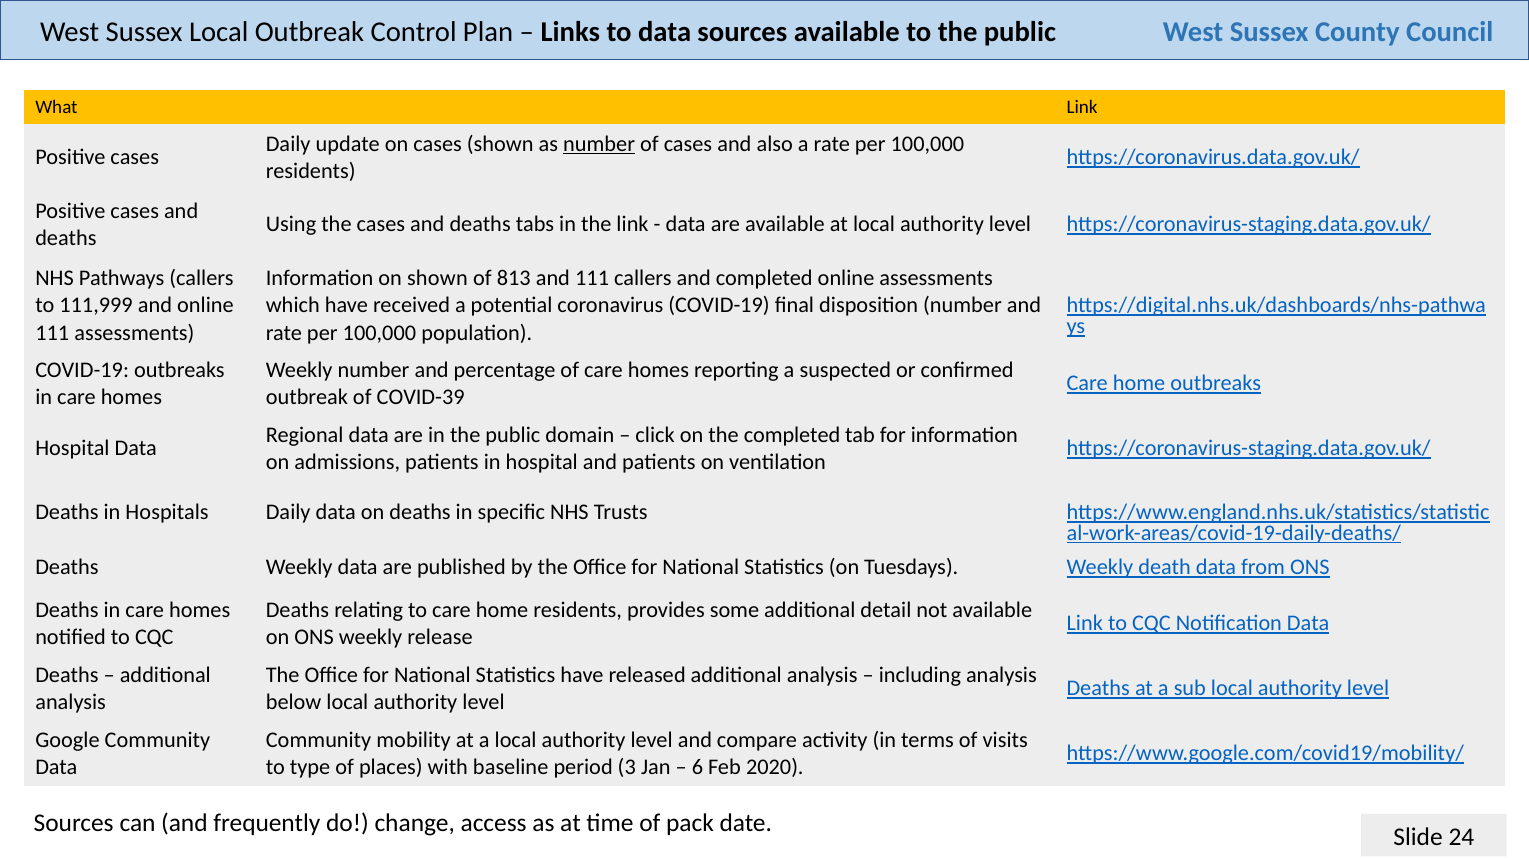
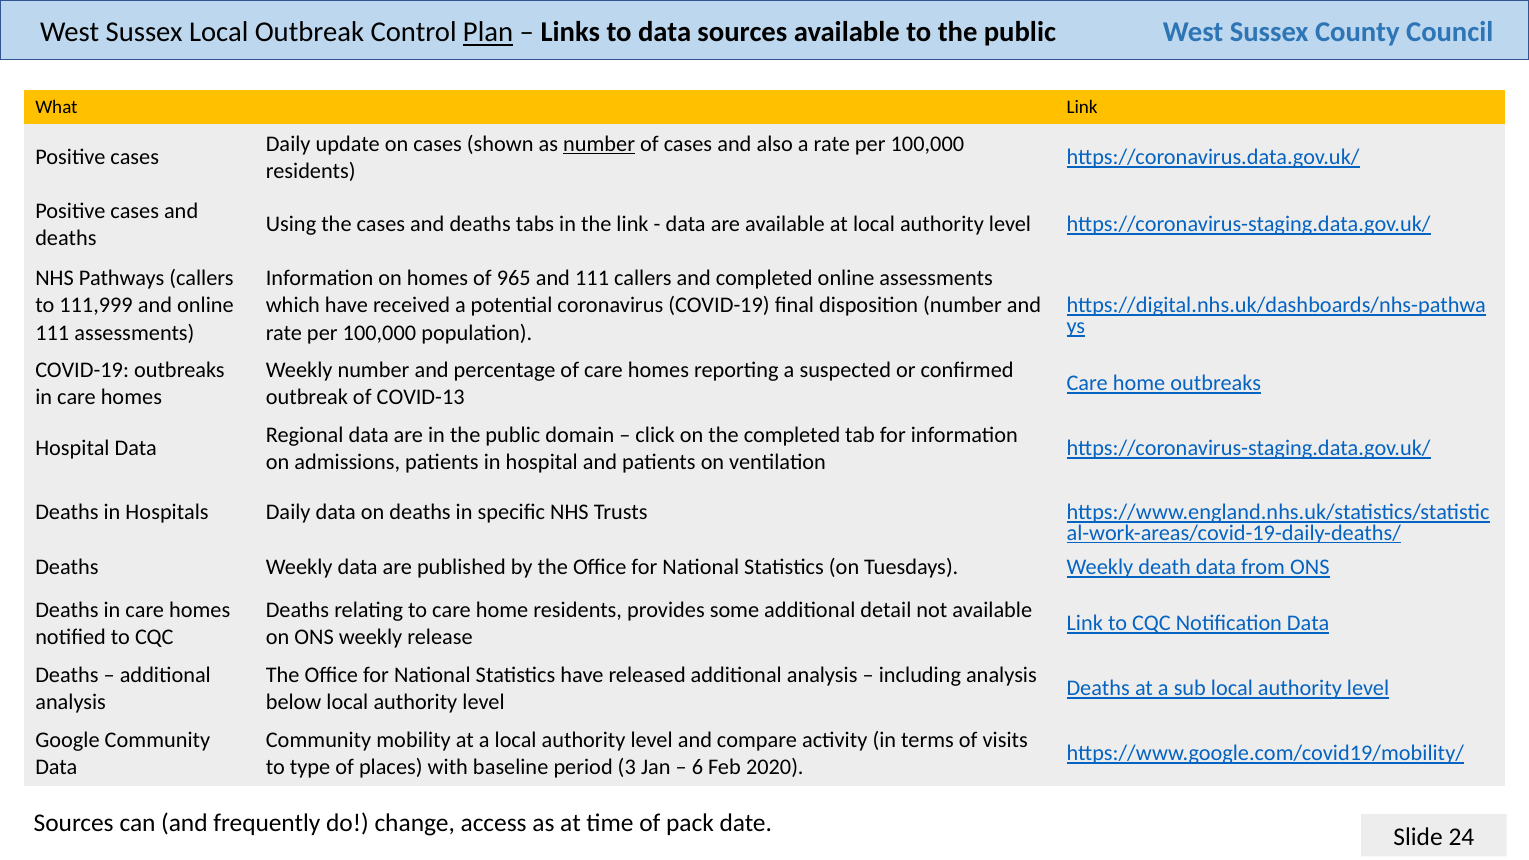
Plan underline: none -> present
on shown: shown -> homes
813: 813 -> 965
COVID-39: COVID-39 -> COVID-13
